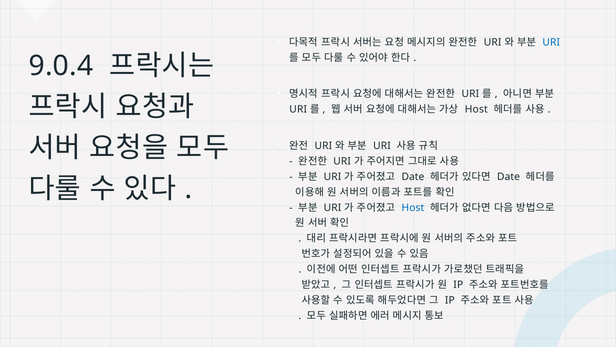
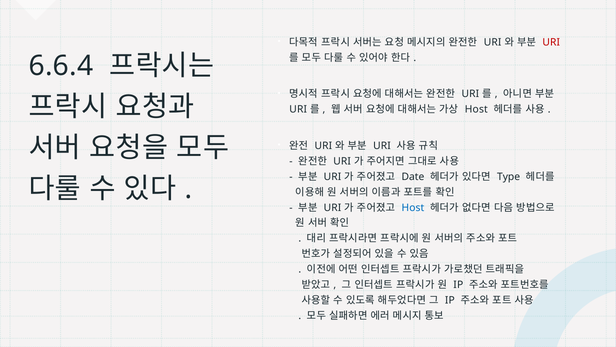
URI at (551, 42) colour: blue -> red
9.0.4: 9.0.4 -> 6.6.4
Date at (509, 177): Date -> Type
